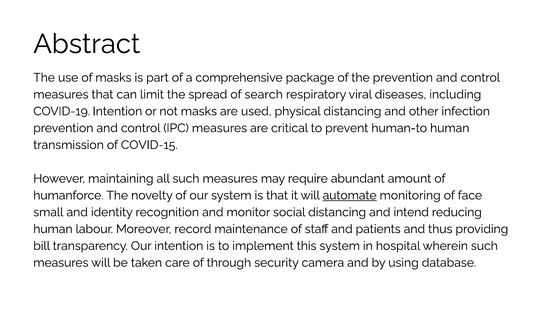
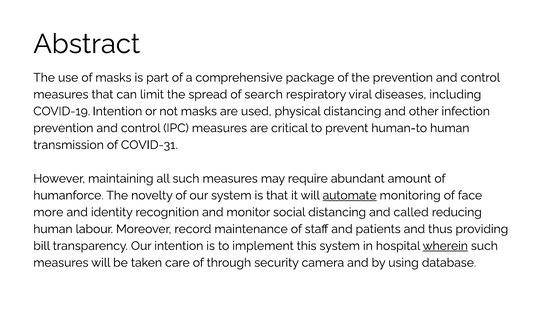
COVID-15: COVID-15 -> COVID-31
small: small -> more
intend: intend -> called
wherein underline: none -> present
